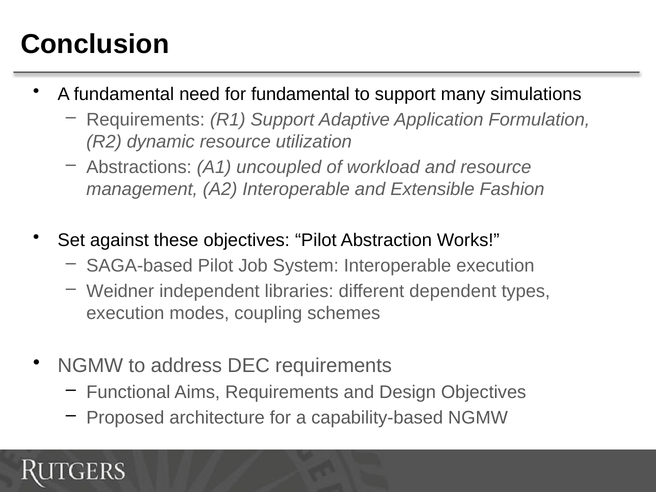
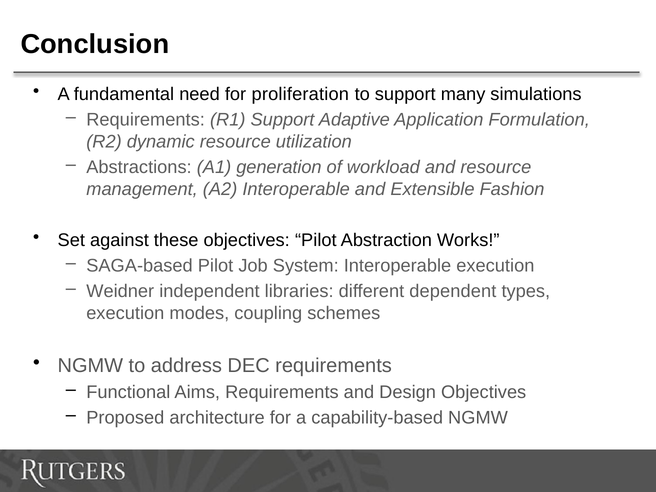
for fundamental: fundamental -> proliferation
uncoupled: uncoupled -> generation
